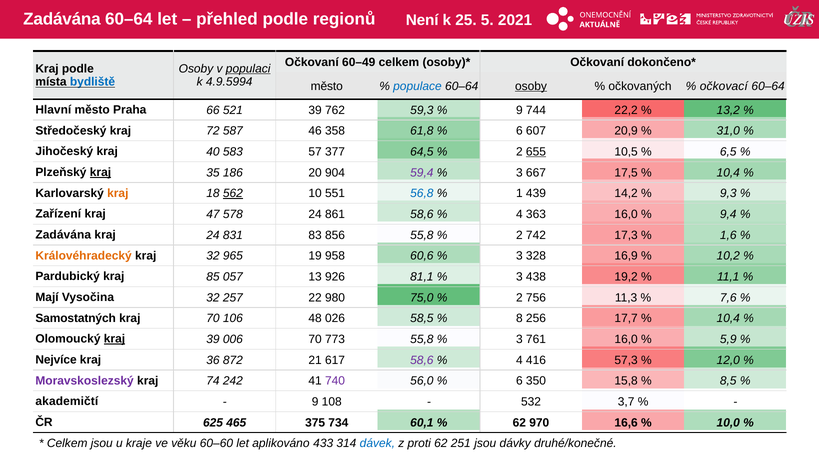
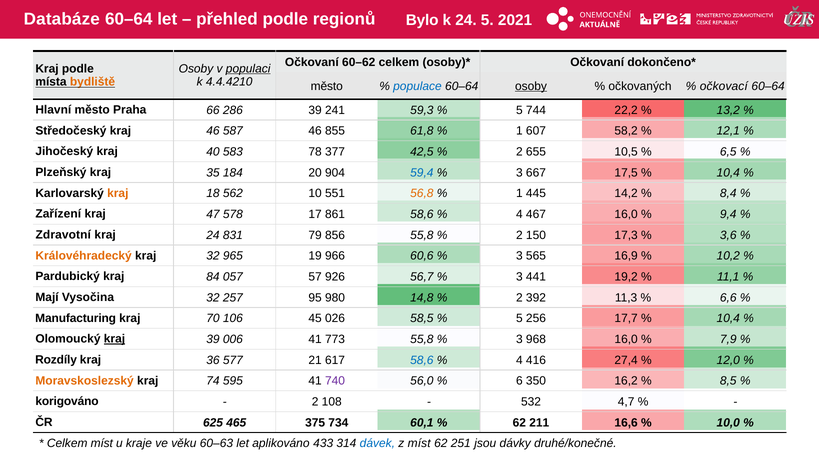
Zadávána at (62, 19): Zadávána -> Databáze
Není: Není -> Bylo
k 25: 25 -> 24
60–49: 60–49 -> 60–62
bydliště colour: blue -> orange
4.9.5994: 4.9.5994 -> 4.4.4210
521: 521 -> 286
762: 762 -> 241
9 at (519, 110): 9 -> 5
kraj 72: 72 -> 46
358: 358 -> 855
6 at (519, 131): 6 -> 1
20,9: 20,9 -> 58,2
31,0: 31,0 -> 12,1
57: 57 -> 78
64,5: 64,5 -> 42,5
655 underline: present -> none
kraj at (100, 172) underline: present -> none
186: 186 -> 184
59,4 colour: purple -> blue
562 underline: present -> none
56,8 colour: blue -> orange
439: 439 -> 445
9,3: 9,3 -> 8,4
578 24: 24 -> 17
363: 363 -> 467
Zadávána at (63, 235): Zadávána -> Zdravotní
83: 83 -> 79
742: 742 -> 150
1,6: 1,6 -> 3,6
958: 958 -> 966
328: 328 -> 565
85: 85 -> 84
13: 13 -> 57
81,1: 81,1 -> 56,7
438: 438 -> 441
22: 22 -> 95
75,0: 75,0 -> 14,8
756: 756 -> 392
7,6: 7,6 -> 6,6
Samostatných: Samostatných -> Manufacturing
48: 48 -> 45
8 at (519, 318): 8 -> 5
006 70: 70 -> 41
761: 761 -> 968
5,9: 5,9 -> 7,9
Nejvíce: Nejvíce -> Rozdíly
872: 872 -> 577
58,6 at (422, 360) colour: purple -> blue
57,3: 57,3 -> 27,4
Moravskoslezský colour: purple -> orange
242: 242 -> 595
15,8: 15,8 -> 16,2
akademičtí: akademičtí -> korigováno
9 at (315, 401): 9 -> 2
3,7: 3,7 -> 4,7
970: 970 -> 211
Celkem jsou: jsou -> míst
60–60: 60–60 -> 60–63
z proti: proti -> míst
